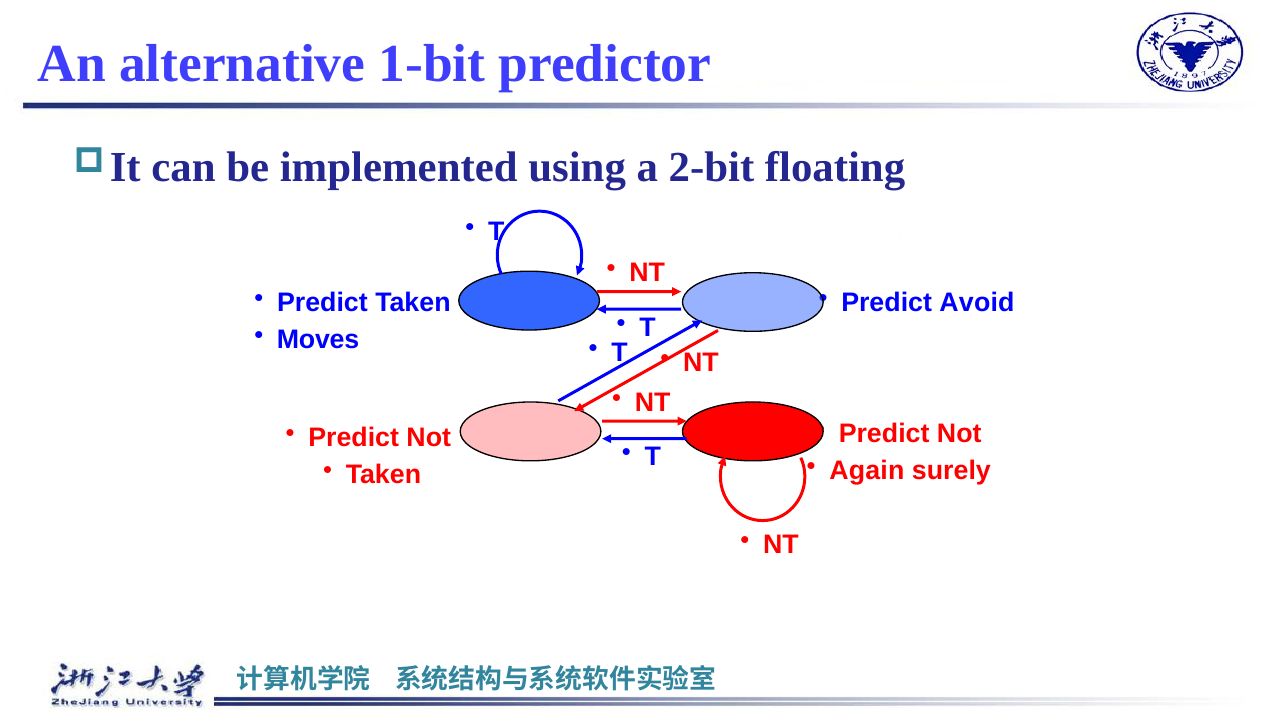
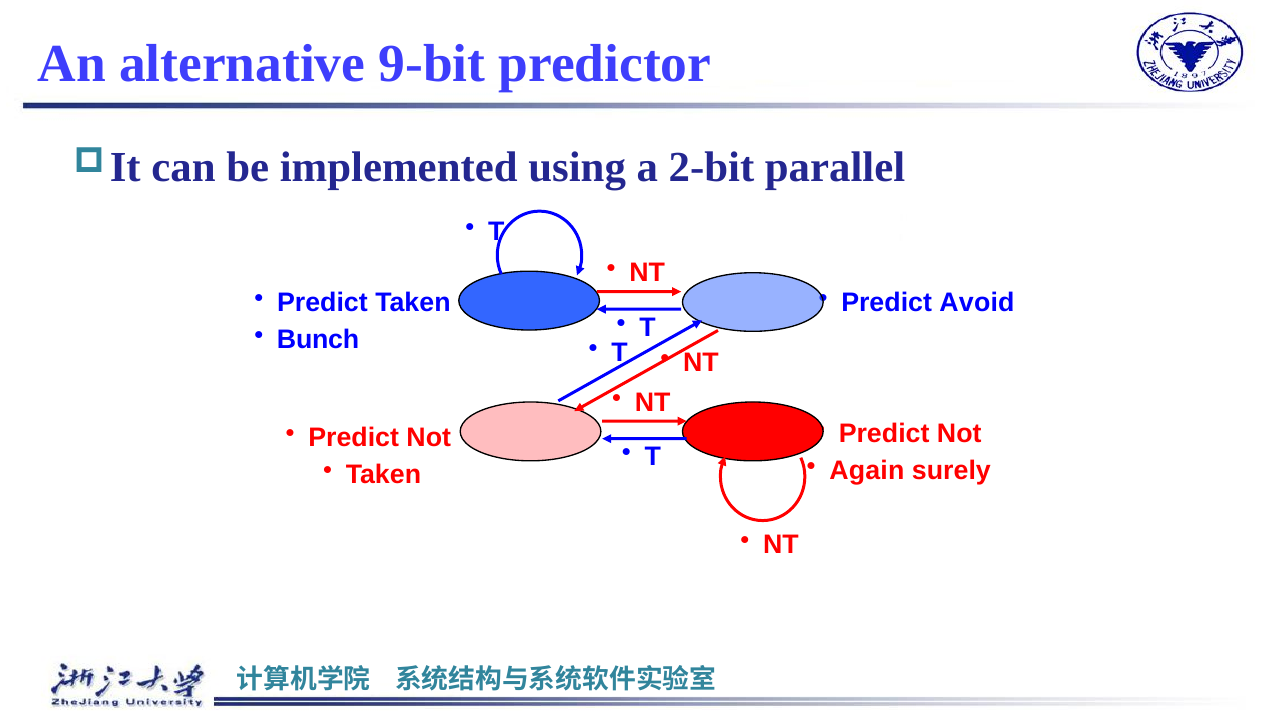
1-bit: 1-bit -> 9-bit
floating: floating -> parallel
Moves: Moves -> Bunch
